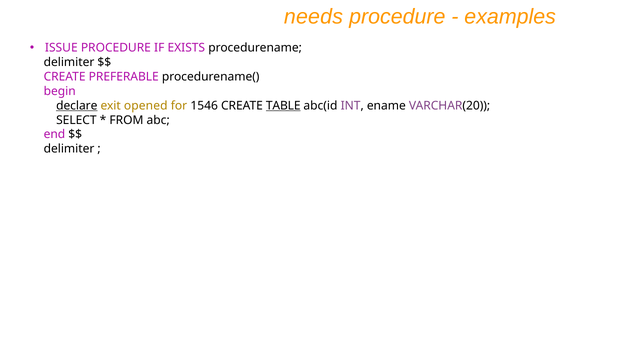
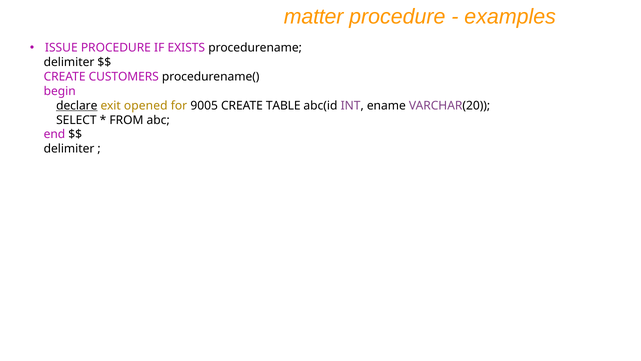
needs: needs -> matter
PREFERABLE: PREFERABLE -> CUSTOMERS
1546: 1546 -> 9005
TABLE underline: present -> none
